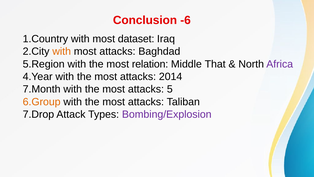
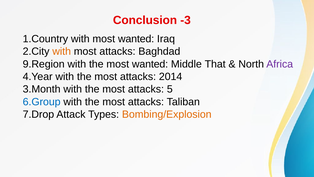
-6: -6 -> -3
with most dataset: dataset -> wanted
5.Region: 5.Region -> 9.Region
the most relation: relation -> wanted
7.Month: 7.Month -> 3.Month
6.Group colour: orange -> blue
Bombing/Explosion colour: purple -> orange
